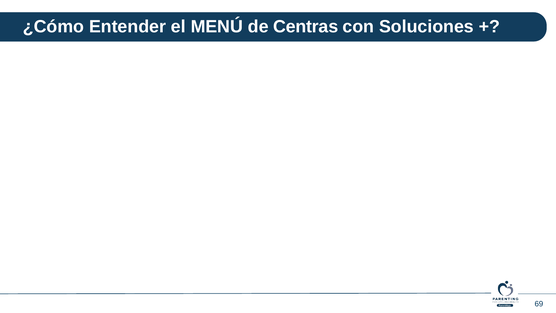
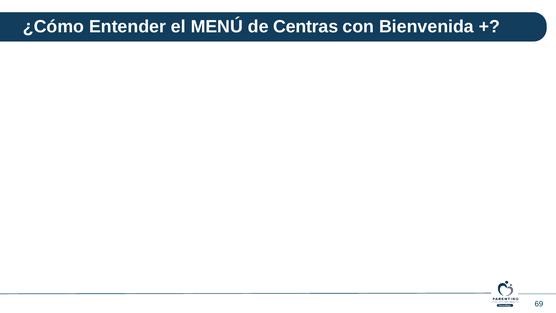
Soluciones: Soluciones -> Bienvenida
